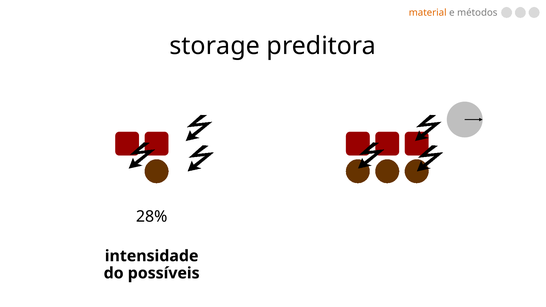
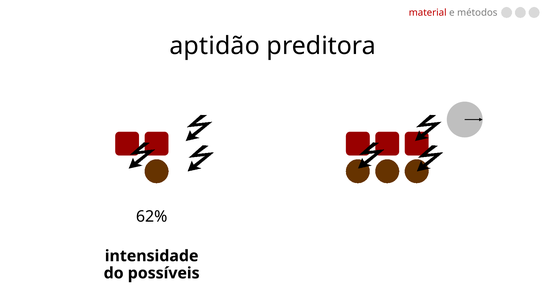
material colour: orange -> red
storage: storage -> aptidão
28%: 28% -> 62%
